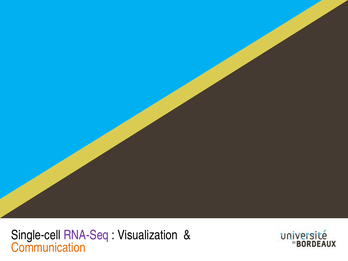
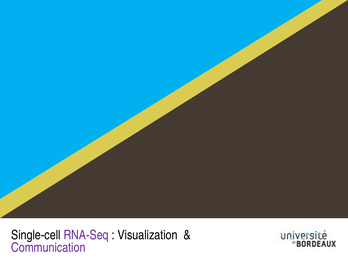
Communication colour: orange -> purple
